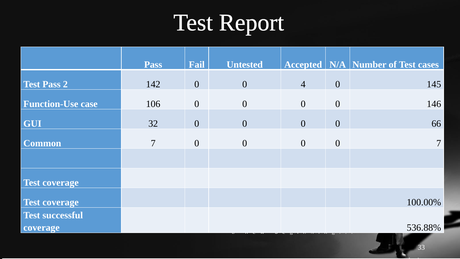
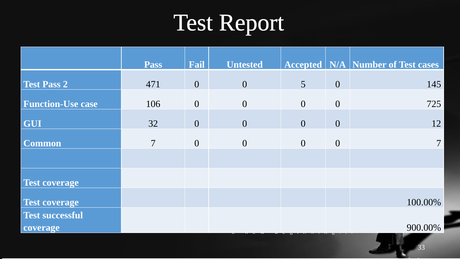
142: 142 -> 471
4: 4 -> 5
146: 146 -> 725
66: 66 -> 12
536.88%: 536.88% -> 900.00%
